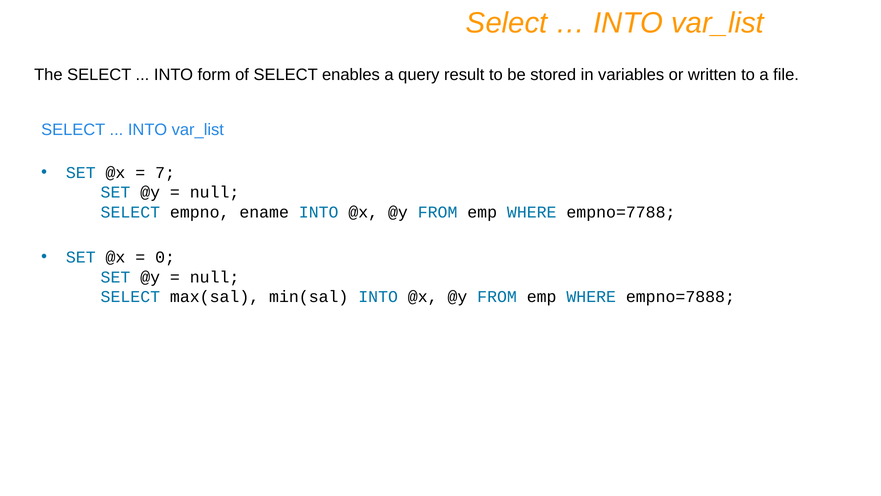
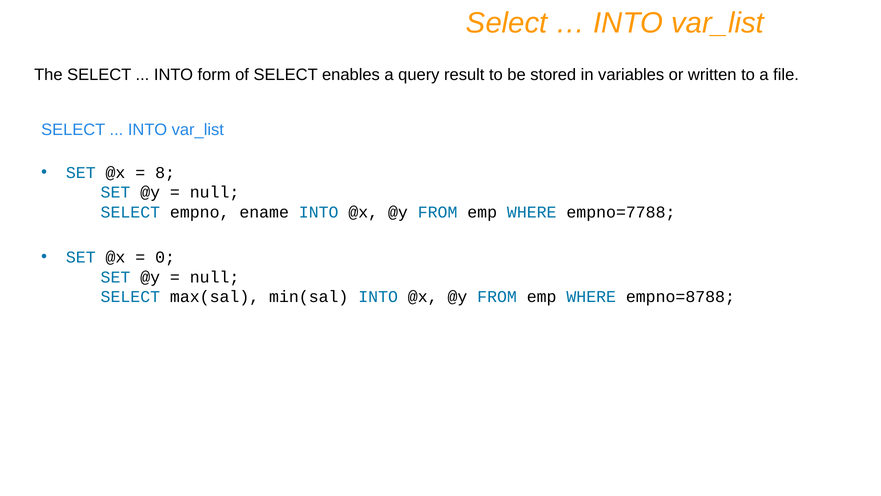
7: 7 -> 8
empno=7888: empno=7888 -> empno=8788
